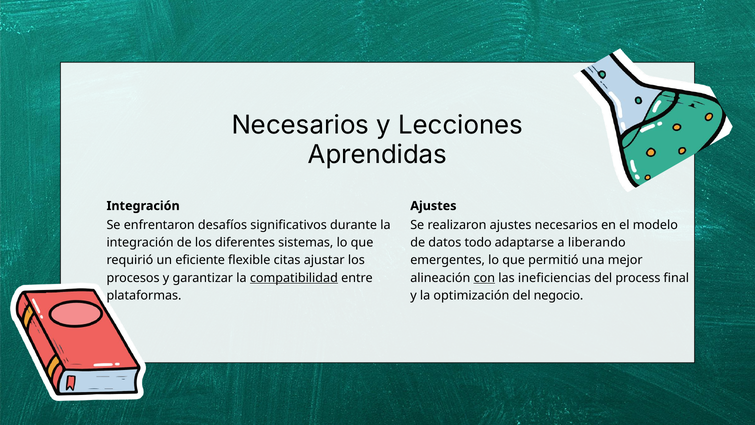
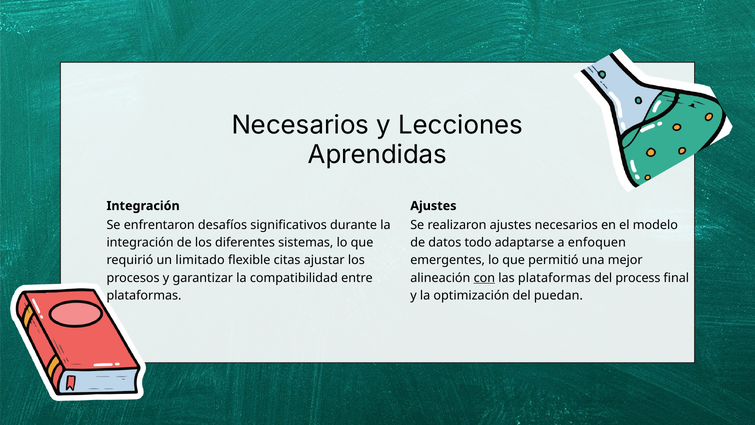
liberando: liberando -> enfoquen
eficiente: eficiente -> limitado
compatibilidad underline: present -> none
las ineficiencias: ineficiencias -> plataformas
negocio: negocio -> puedan
